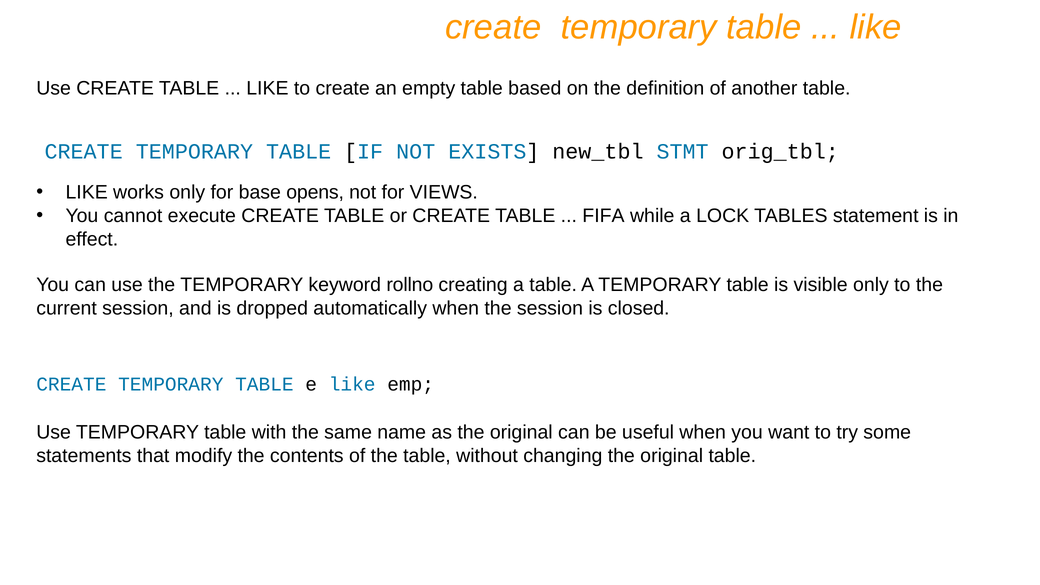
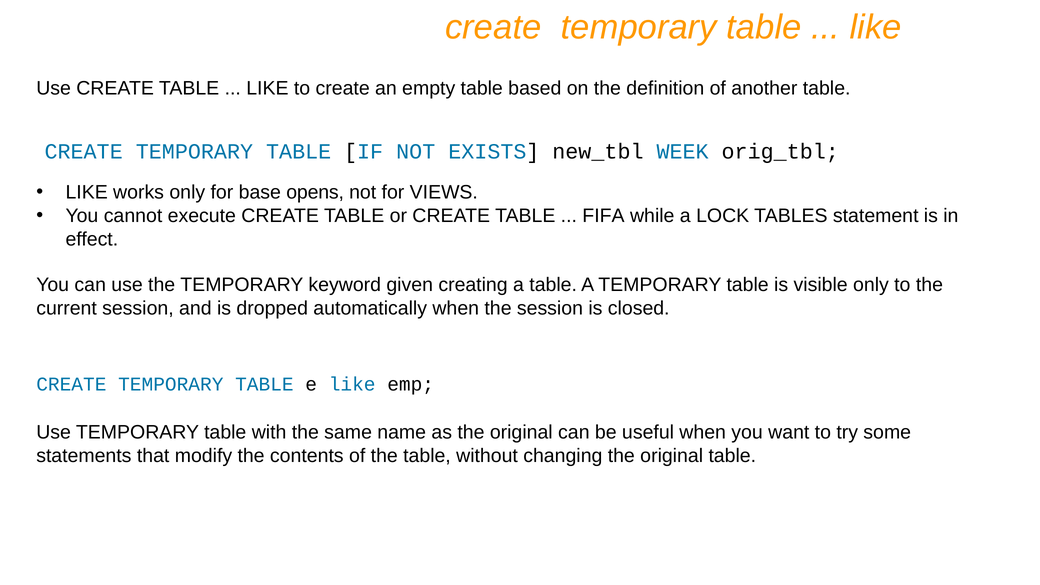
STMT: STMT -> WEEK
rollno: rollno -> given
